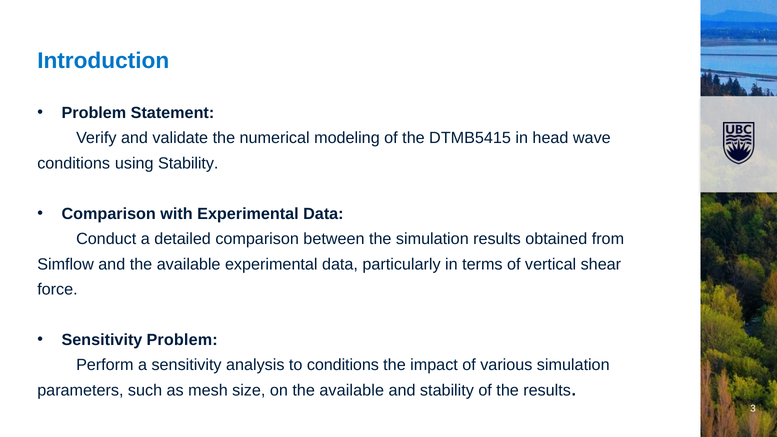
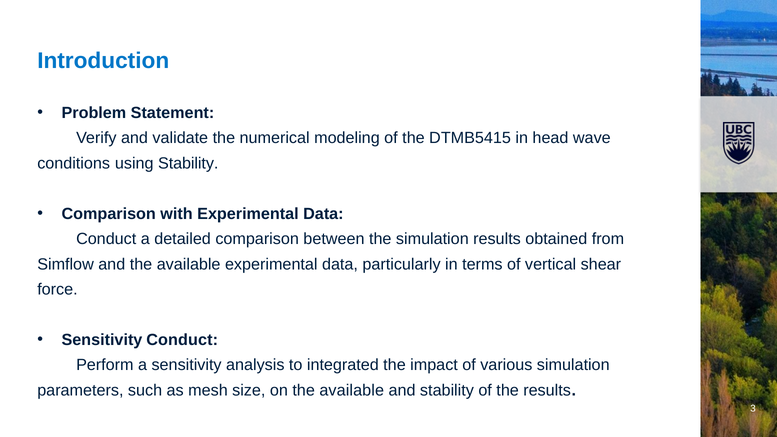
Sensitivity Problem: Problem -> Conduct
to conditions: conditions -> integrated
